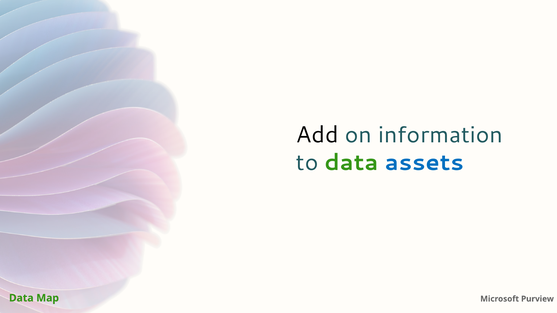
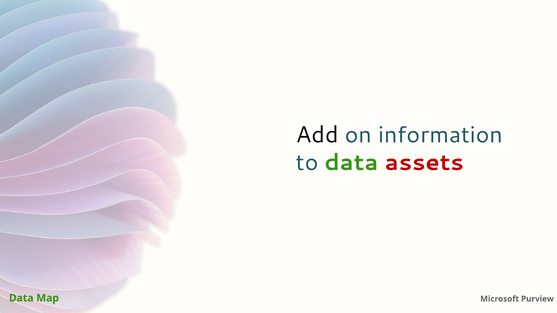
assets colour: blue -> red
